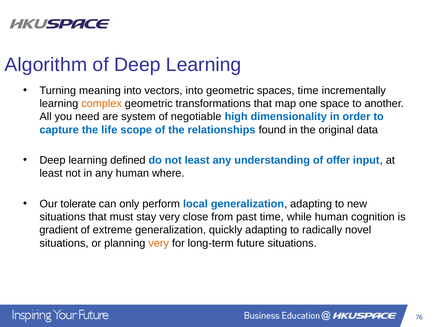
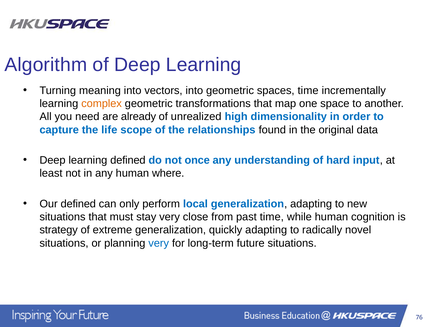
system: system -> already
negotiable: negotiable -> unrealized
not least: least -> once
offer: offer -> hard
Our tolerate: tolerate -> defined
gradient: gradient -> strategy
very at (159, 243) colour: orange -> blue
